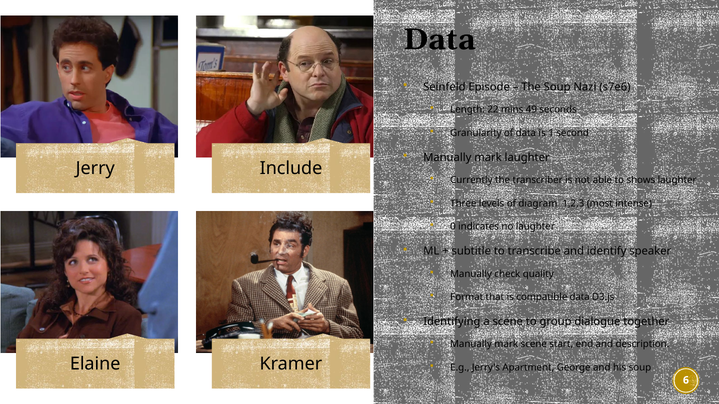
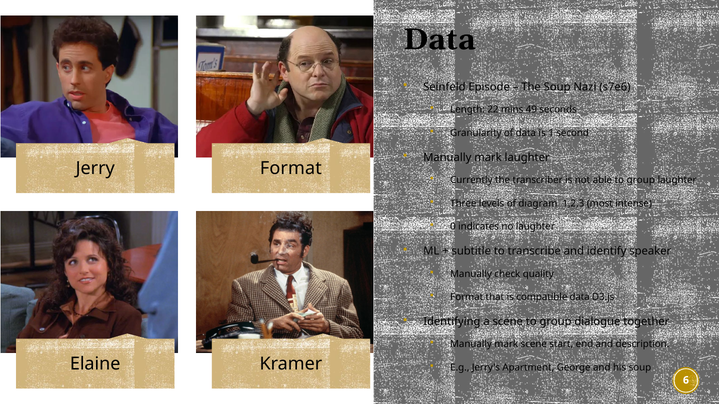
Include at (291, 168): Include -> Format
able to shows: shows -> group
